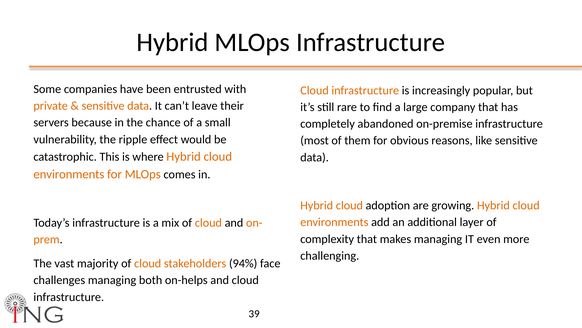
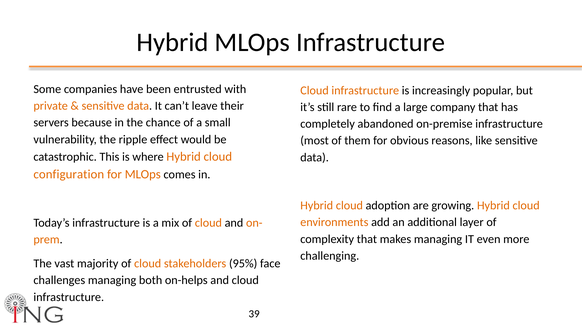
environments at (69, 174): environments -> configuration
94%: 94% -> 95%
